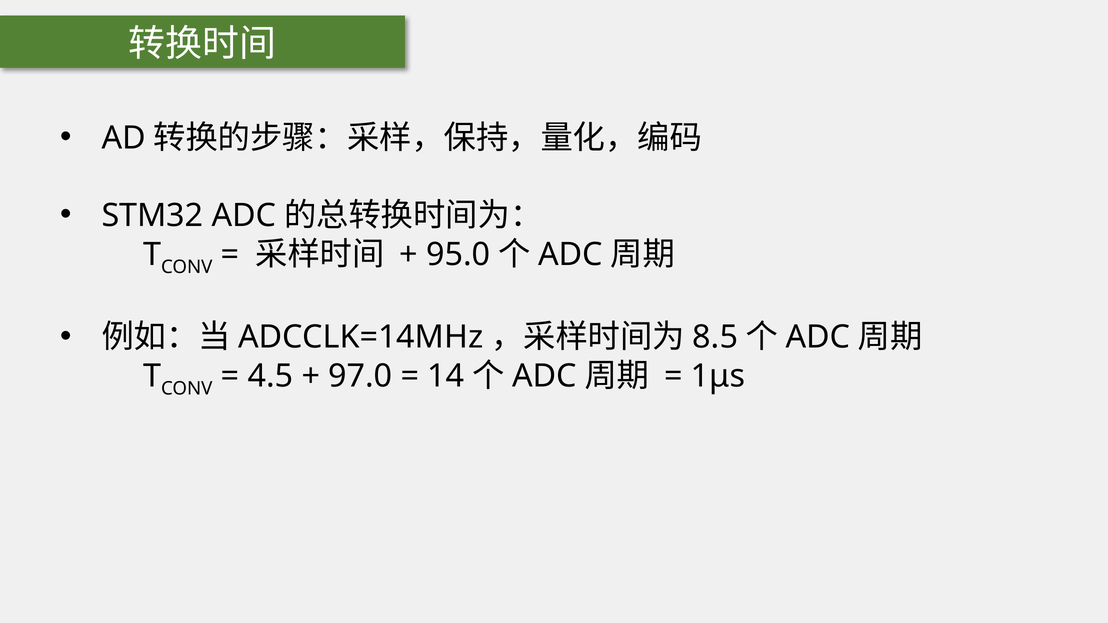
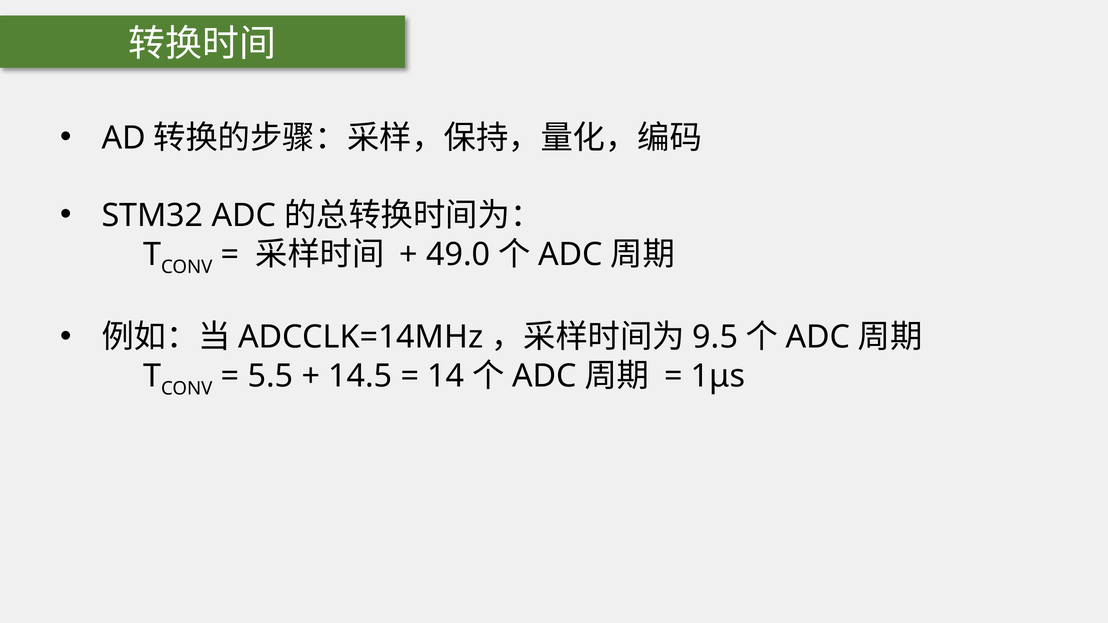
95.0: 95.0 -> 49.0
8.5: 8.5 -> 9.5
4.5: 4.5 -> 5.5
97.0: 97.0 -> 14.5
